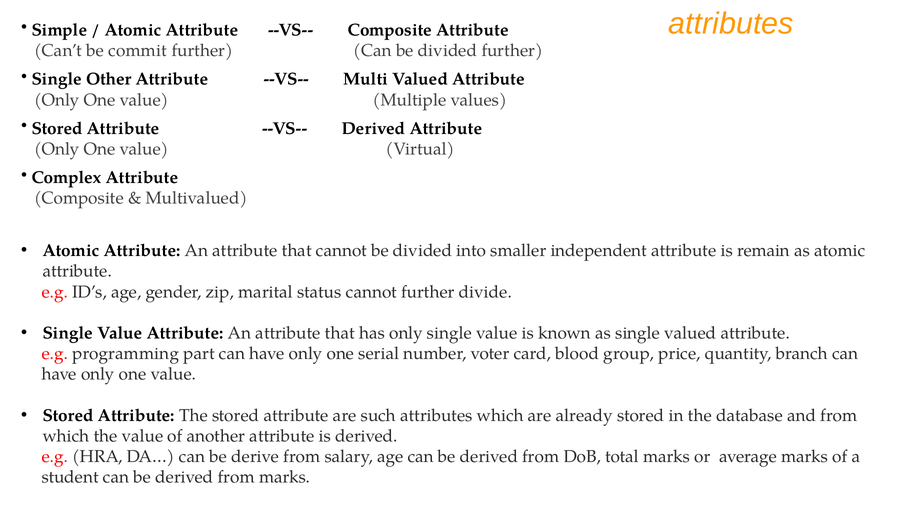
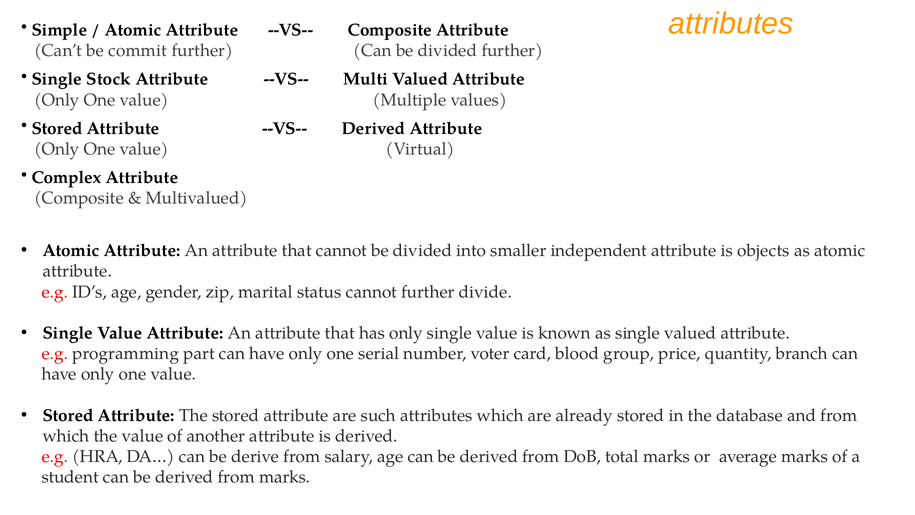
Other: Other -> Stock
remain: remain -> objects
